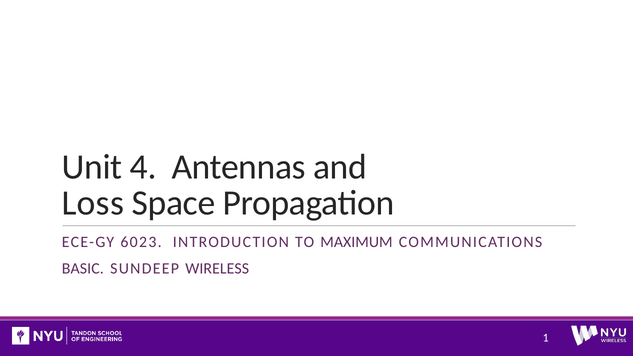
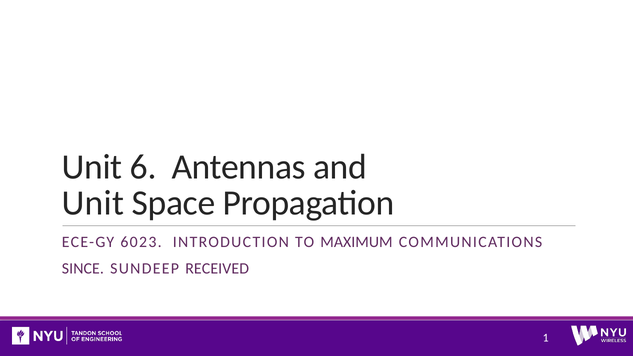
4: 4 -> 6
Loss at (93, 203): Loss -> Unit
BASIC: BASIC -> SINCE
WIRELESS: WIRELESS -> RECEIVED
